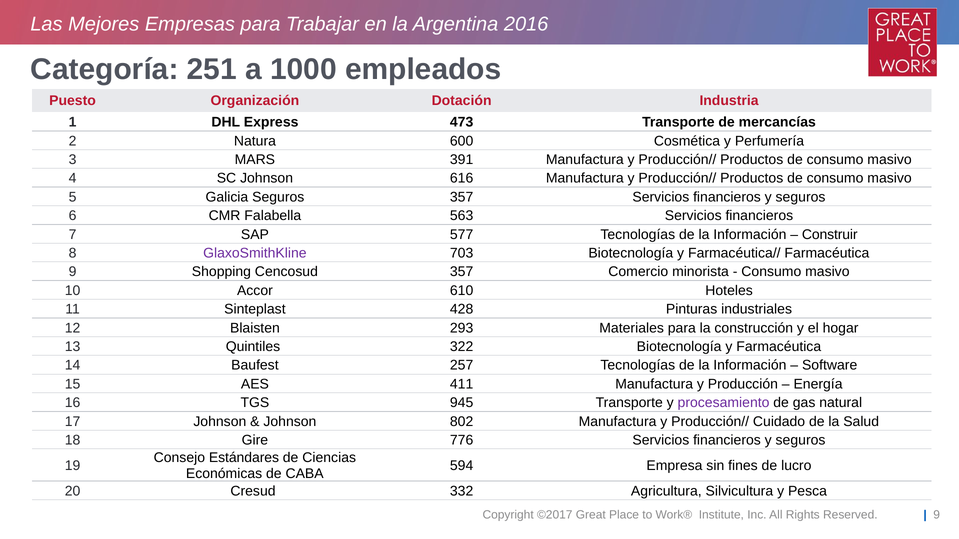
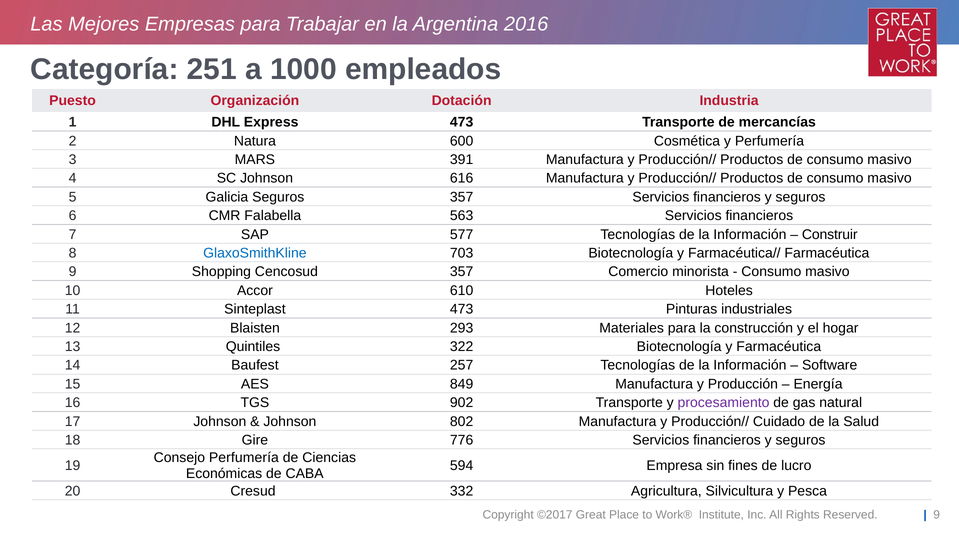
GlaxoSmithKline colour: purple -> blue
Sinteplast 428: 428 -> 473
411: 411 -> 849
945: 945 -> 902
Consejo Estándares: Estándares -> Perfumería
